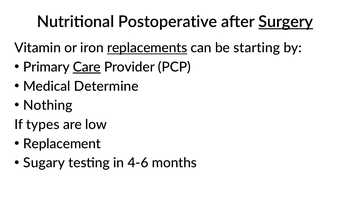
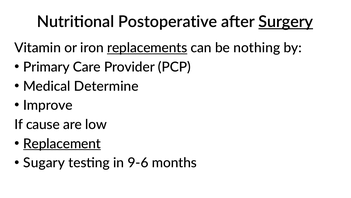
starting: starting -> nothing
Care underline: present -> none
Nothing: Nothing -> Improve
types: types -> cause
Replacement underline: none -> present
4-6: 4-6 -> 9-6
